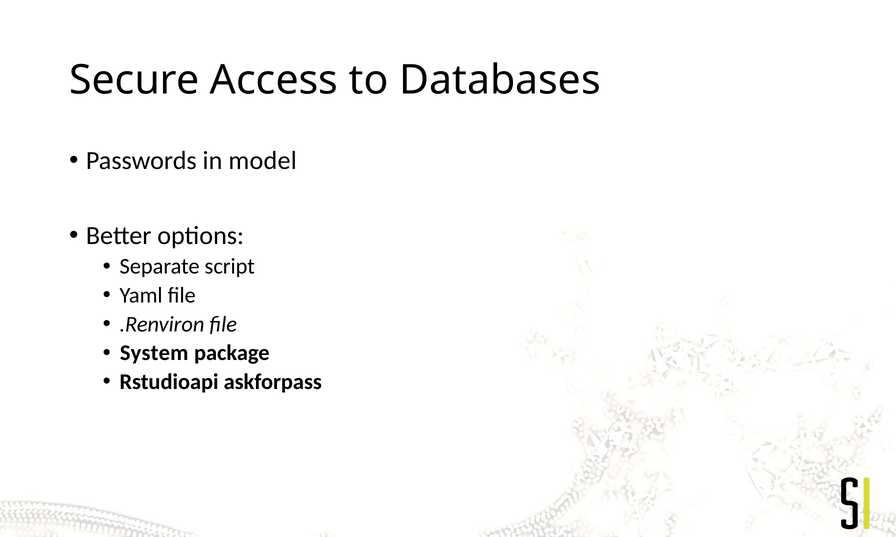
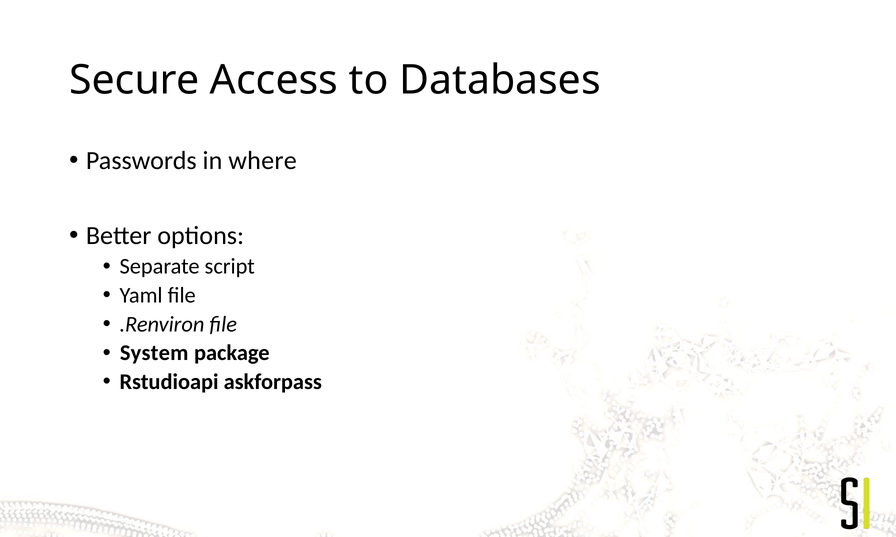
model: model -> where
